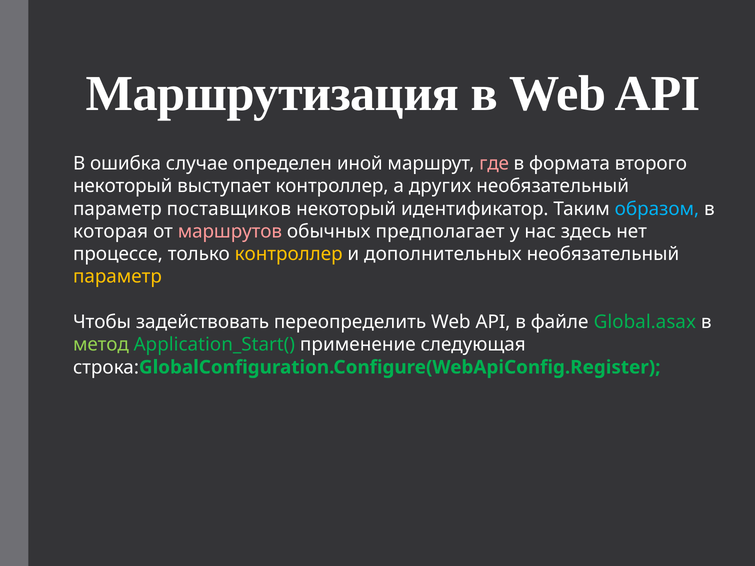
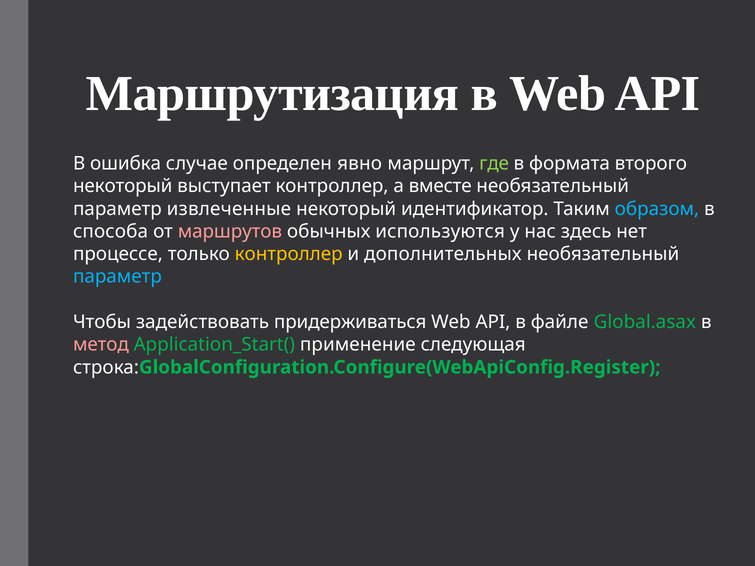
иной: иной -> явно
где colour: pink -> light green
других: других -> вместе
поставщиков: поставщиков -> извлеченные
которая: которая -> способа
предполагает: предполагает -> используются
параметр at (117, 277) colour: yellow -> light blue
переопределить: переопределить -> придерживаться
метод colour: light green -> pink
